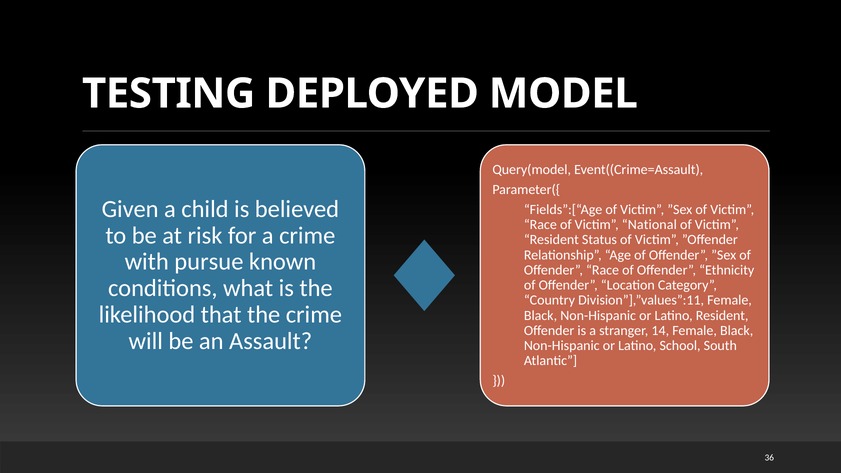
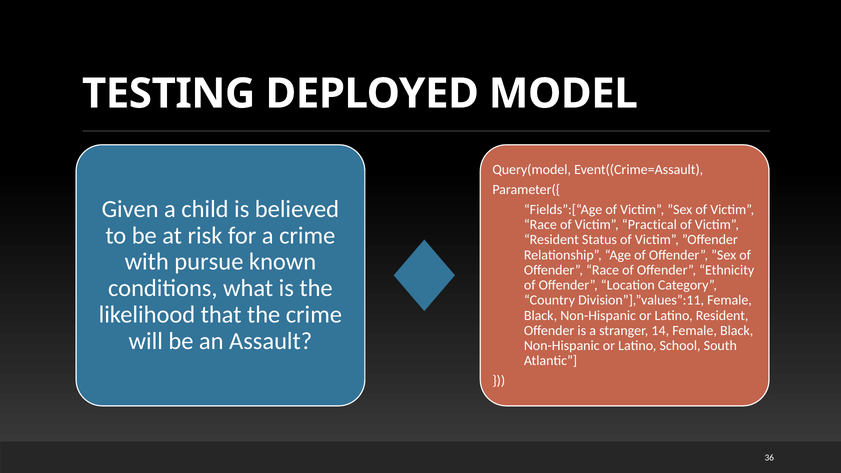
National: National -> Practical
